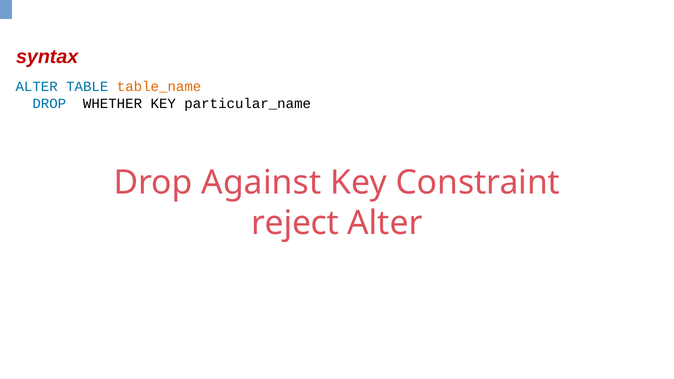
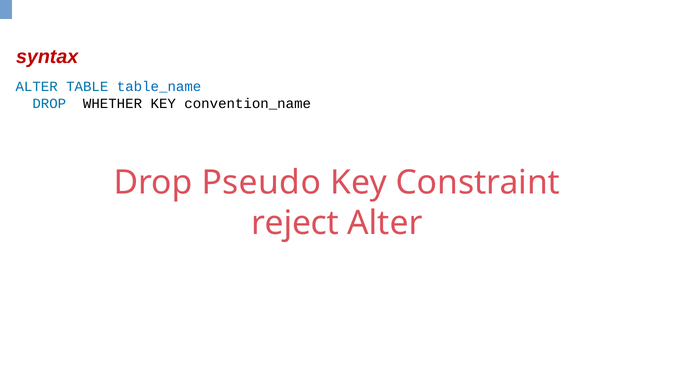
table_name colour: orange -> blue
particular_name: particular_name -> convention_name
Against: Against -> Pseudo
